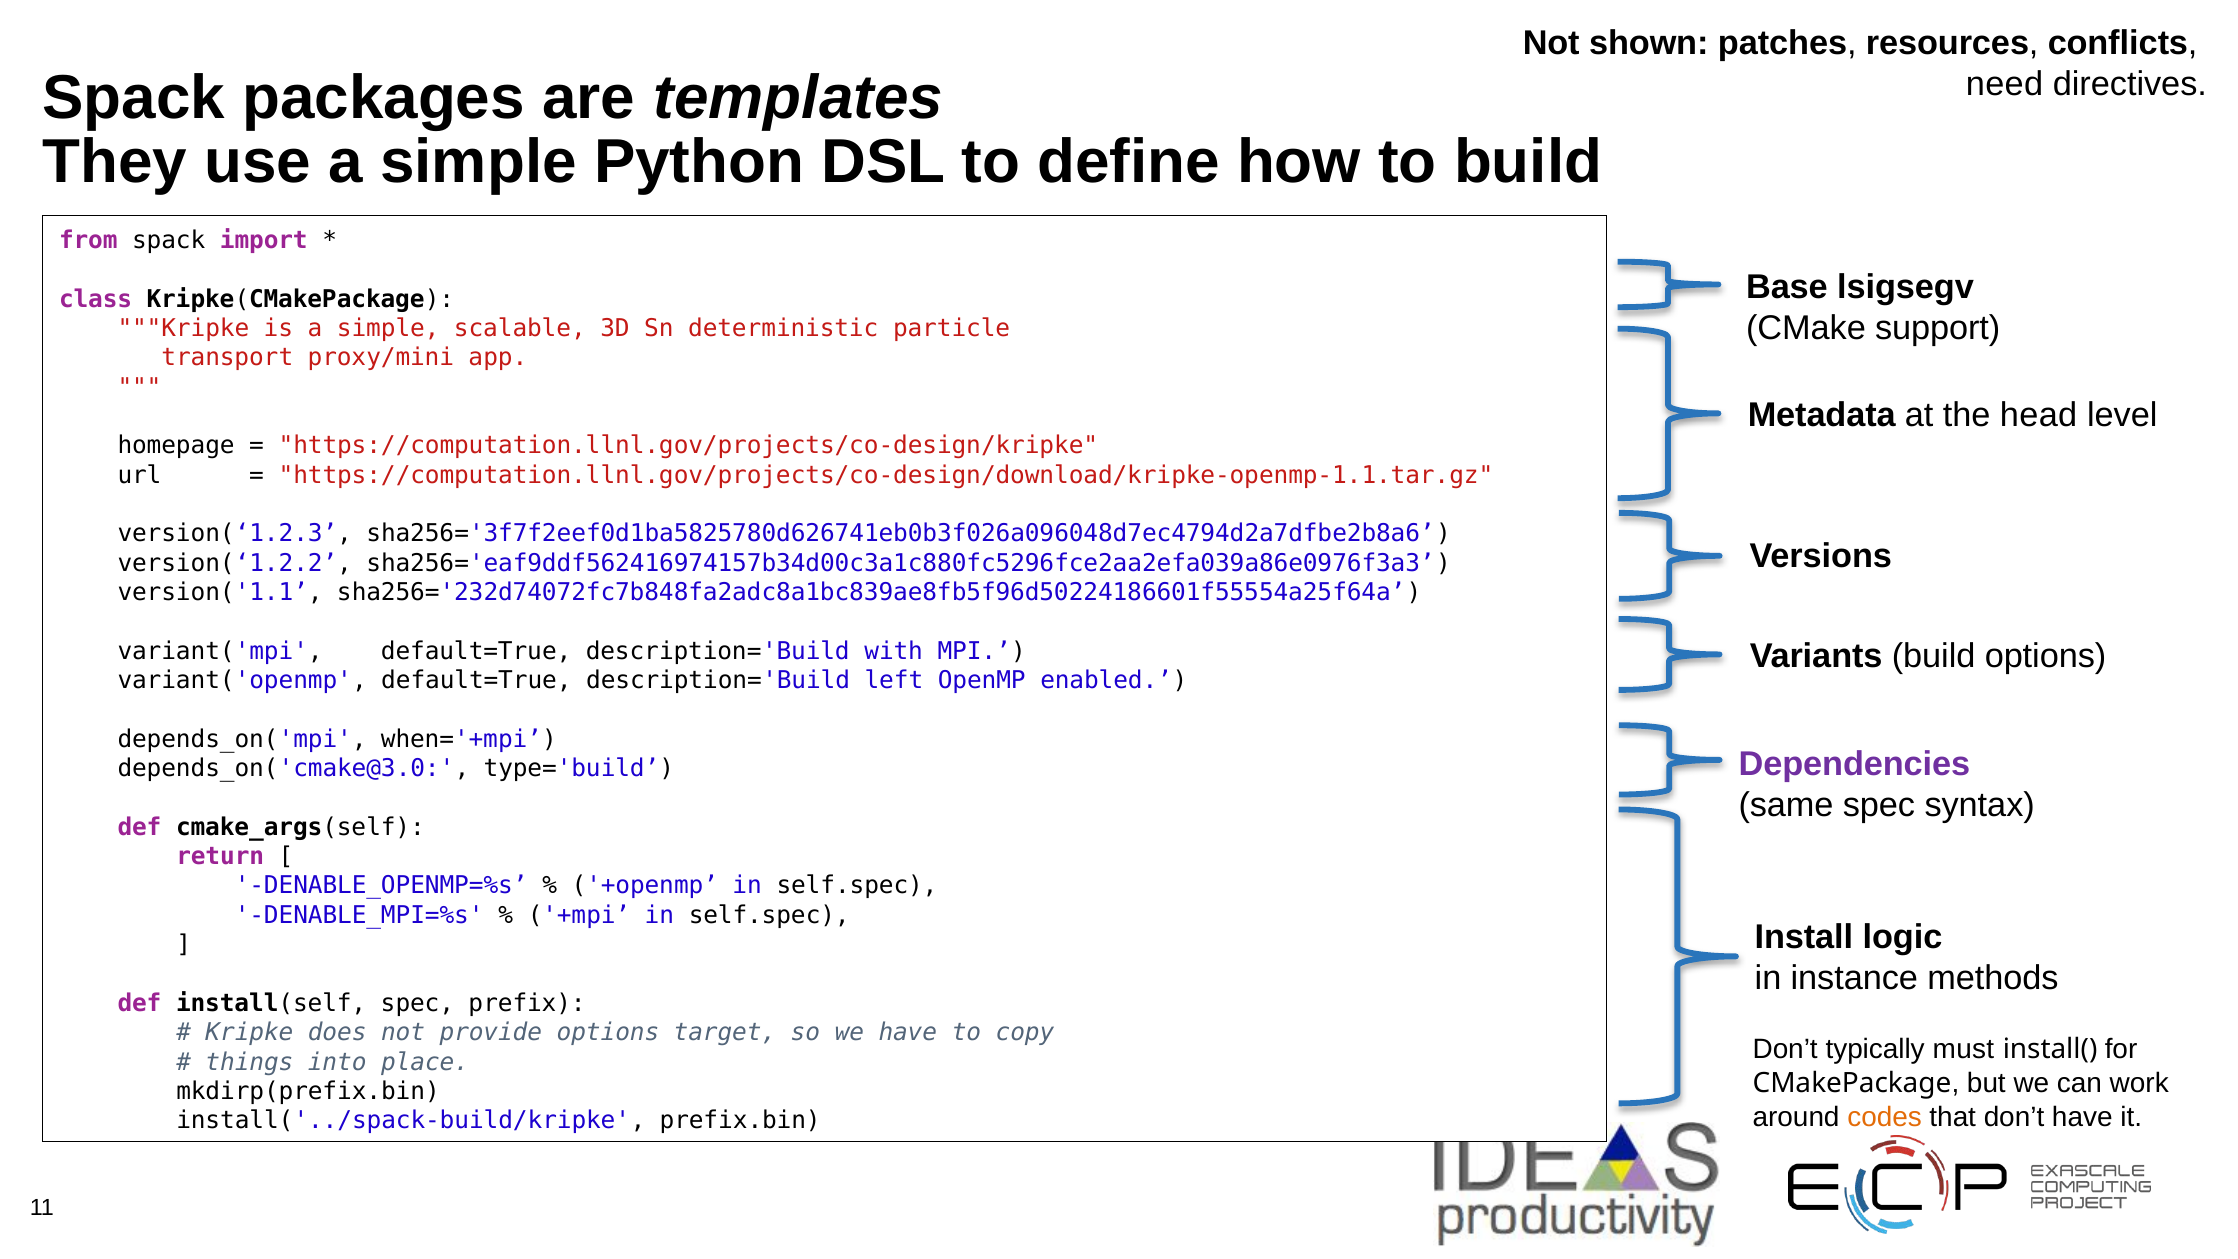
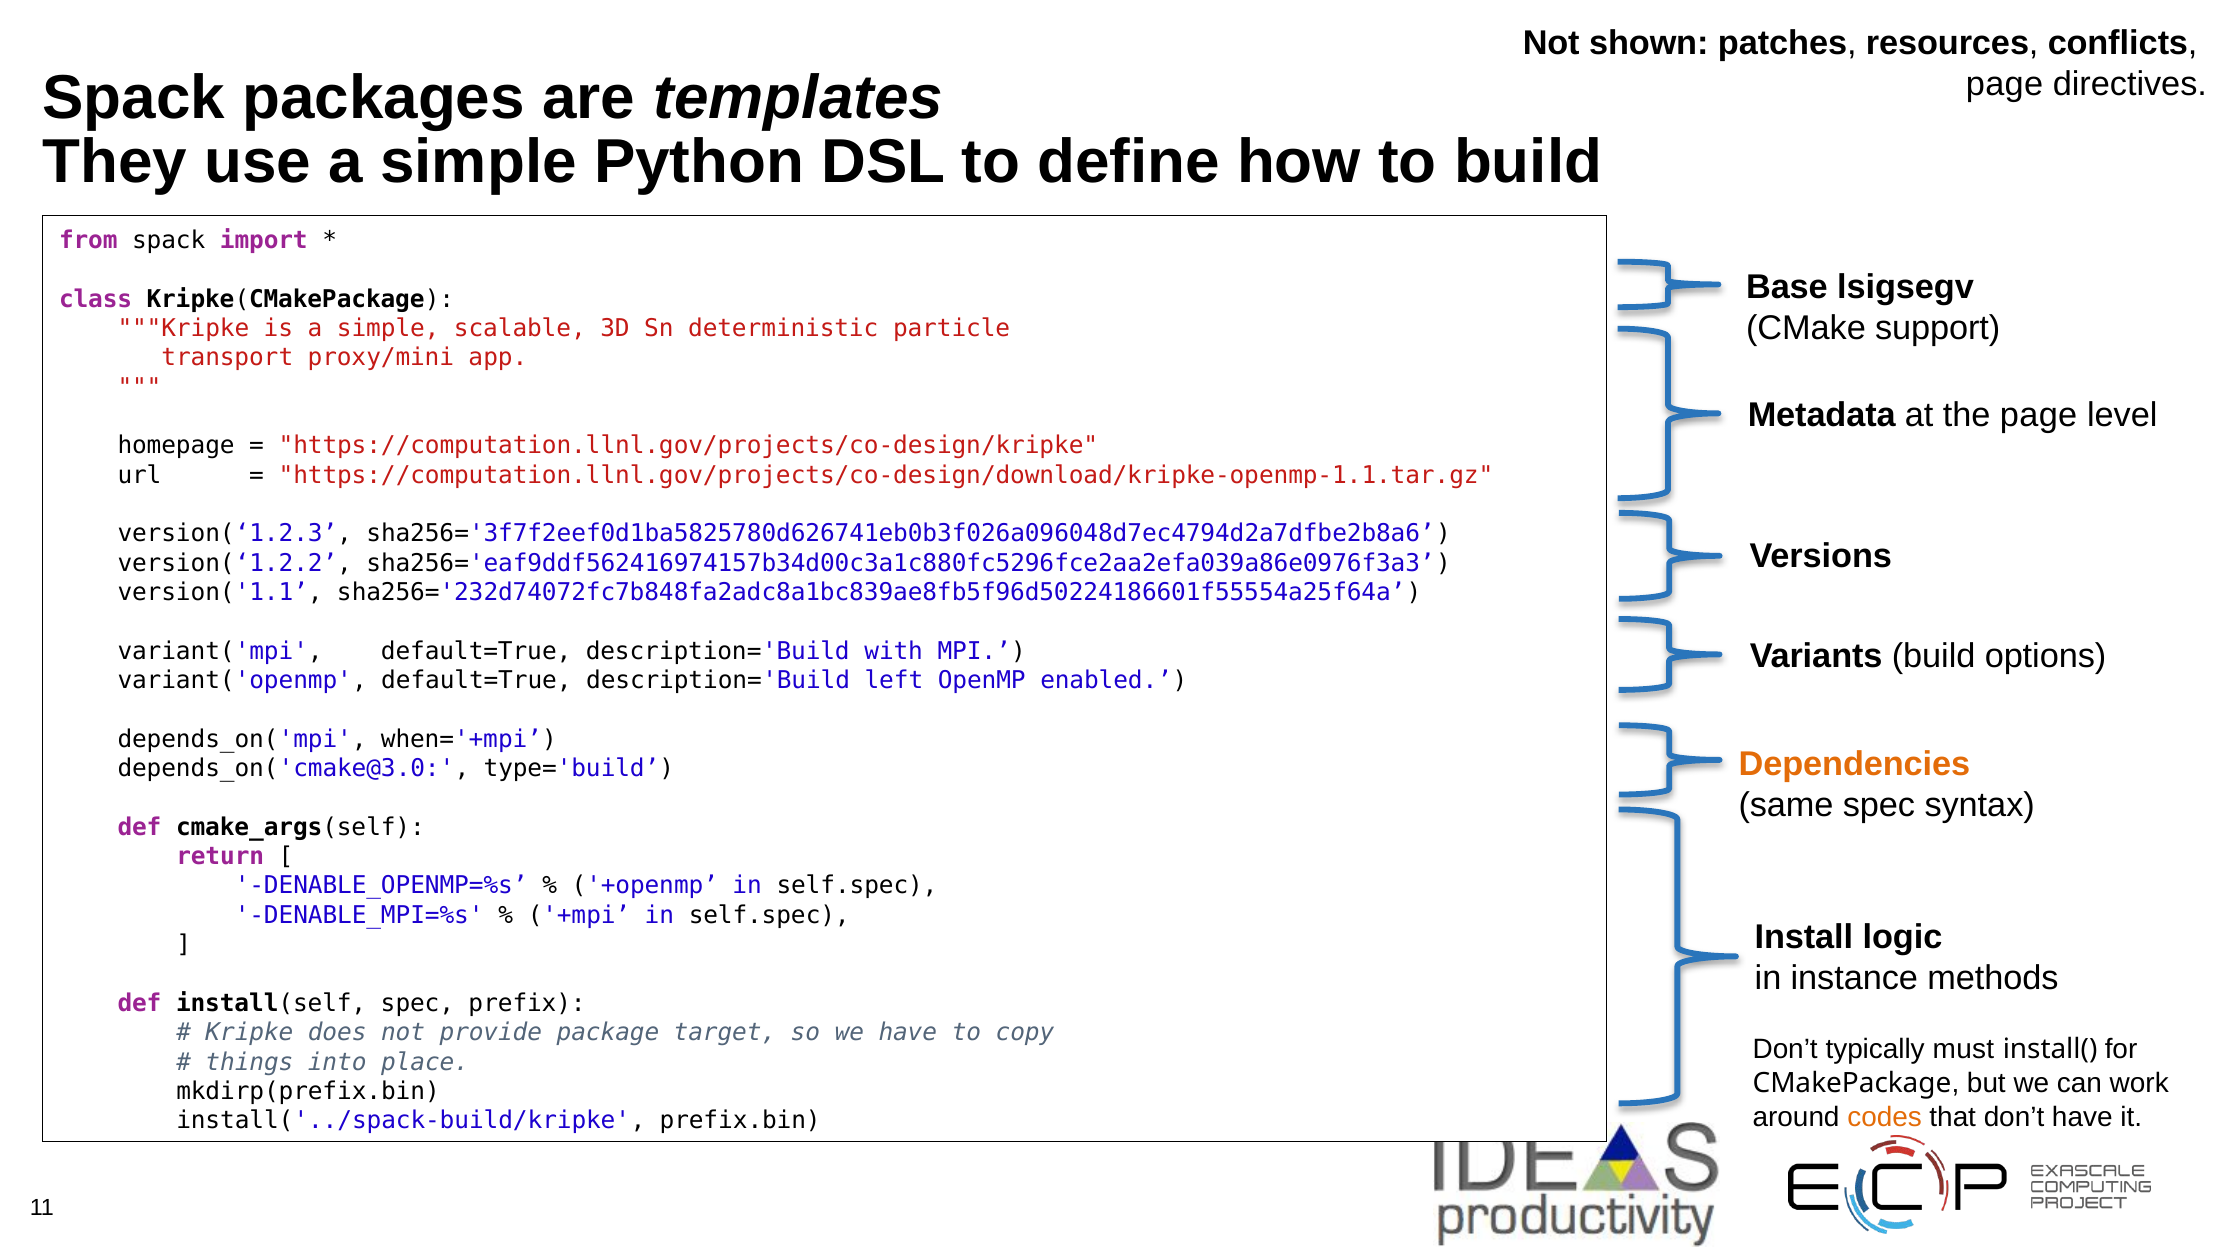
need at (2005, 84): need -> page
the head: head -> page
Dependencies colour: purple -> orange
provide options: options -> package
